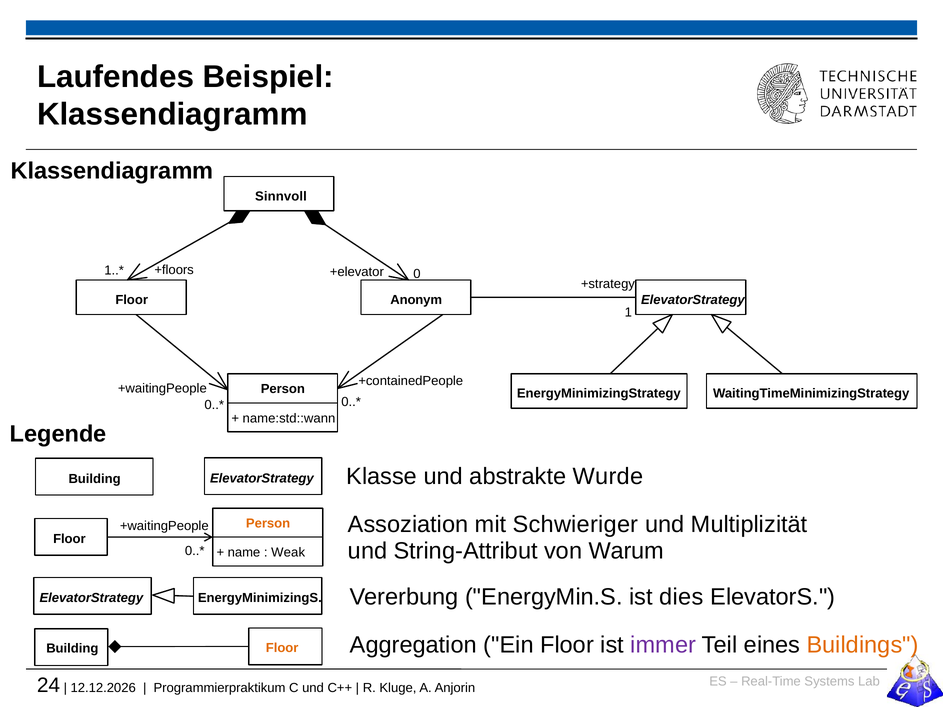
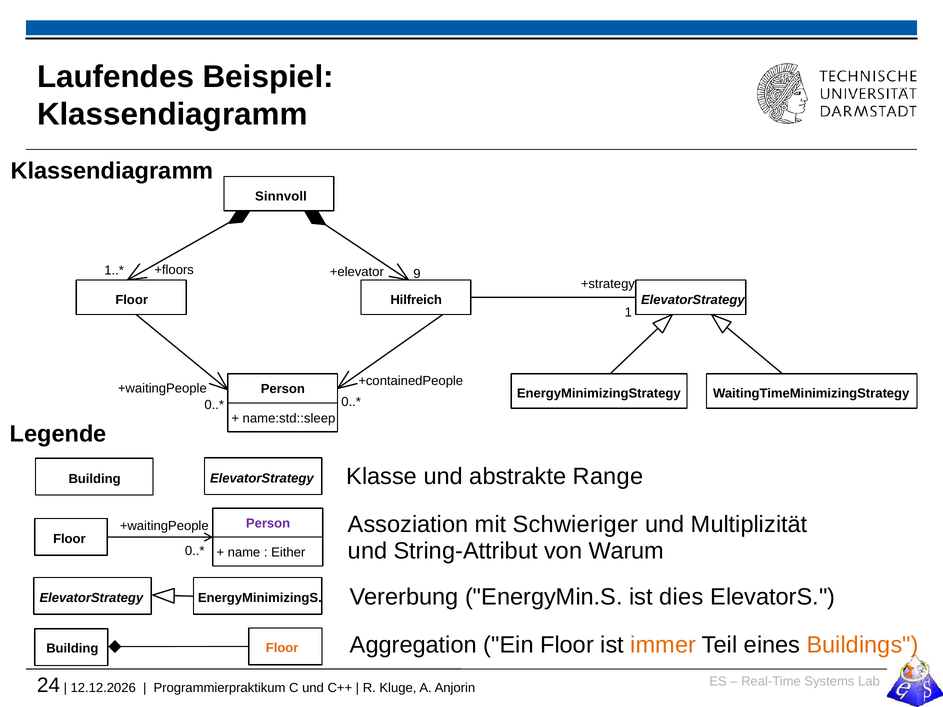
0: 0 -> 9
Anonym: Anonym -> Hilfreich
name:std::wann: name:std::wann -> name:std::sleep
Wurde: Wurde -> Range
Person at (268, 523) colour: orange -> purple
Weak: Weak -> Either
immer colour: purple -> orange
